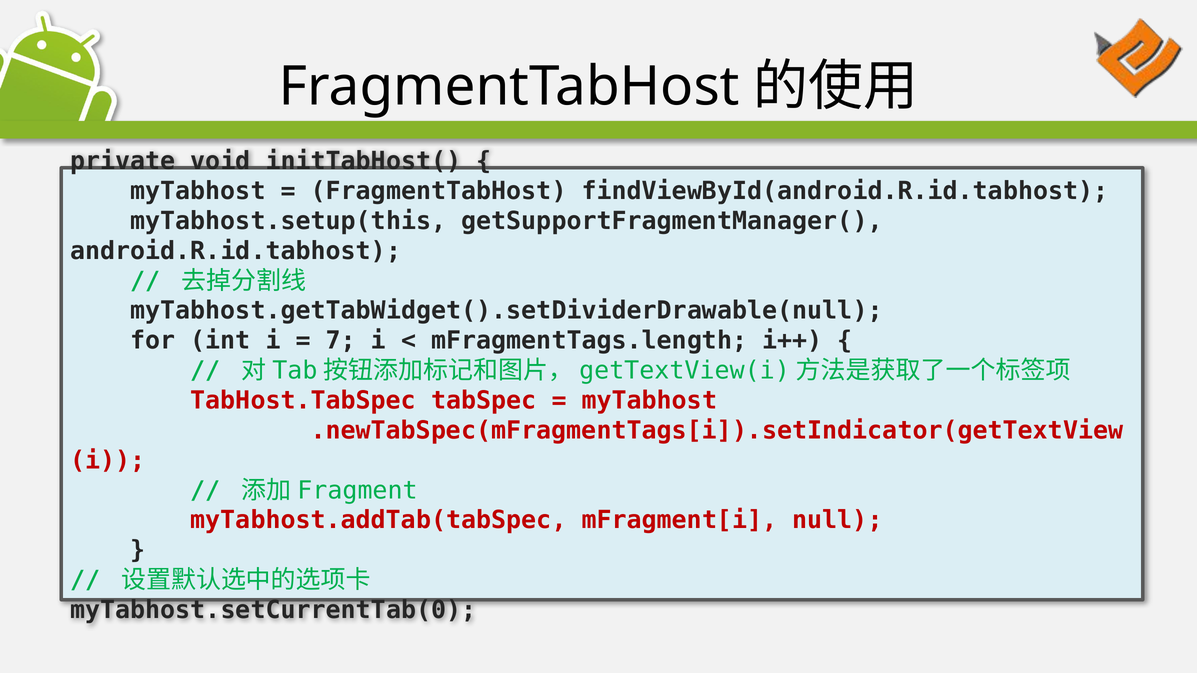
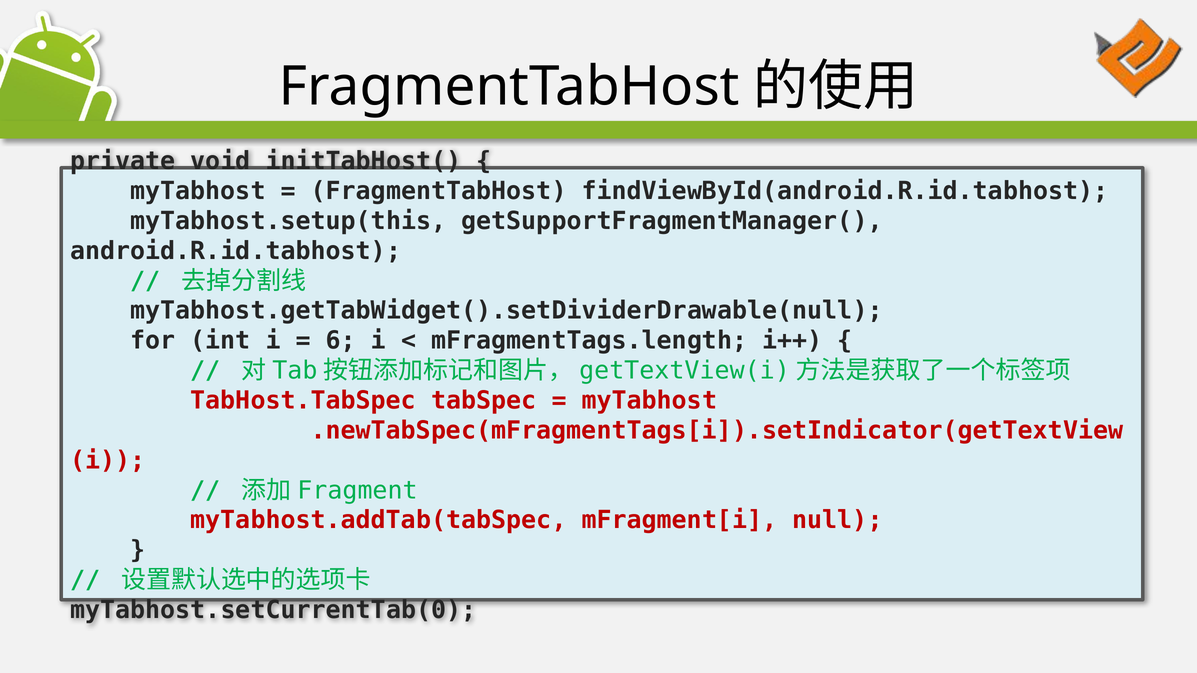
7: 7 -> 6
